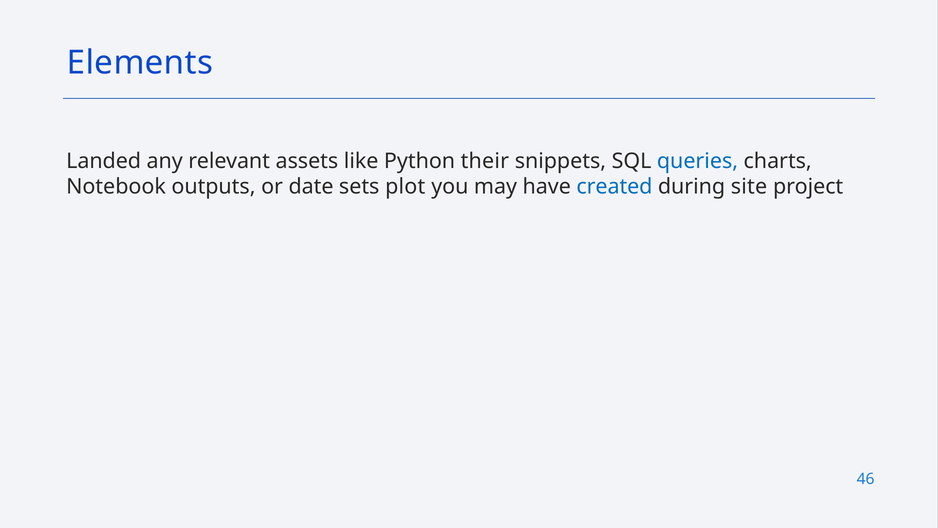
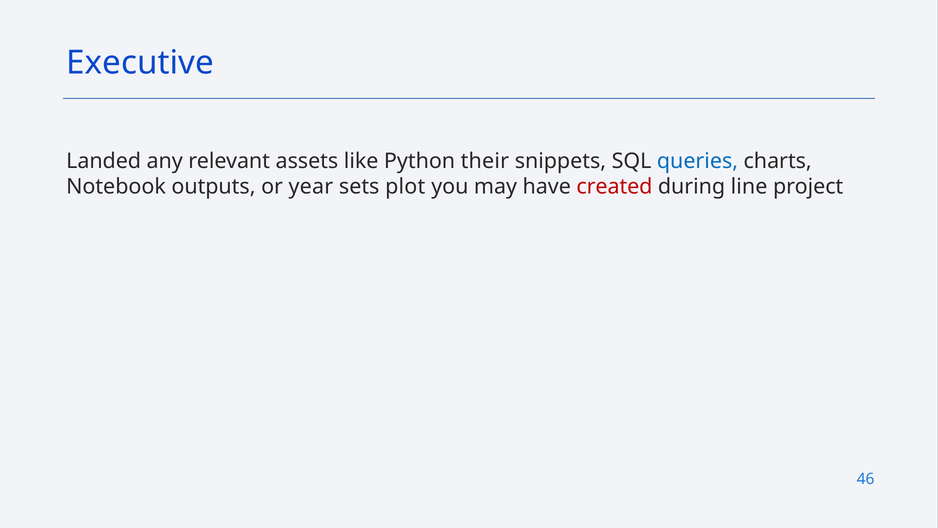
Elements: Elements -> Executive
date: date -> year
created colour: blue -> red
site: site -> line
